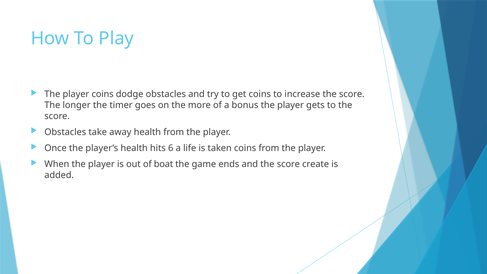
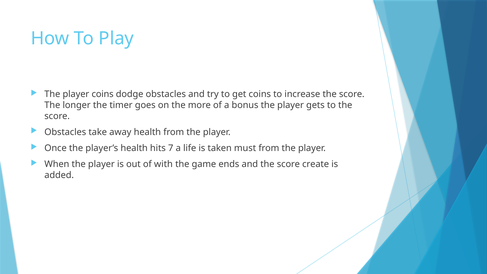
6: 6 -> 7
taken coins: coins -> must
boat: boat -> with
